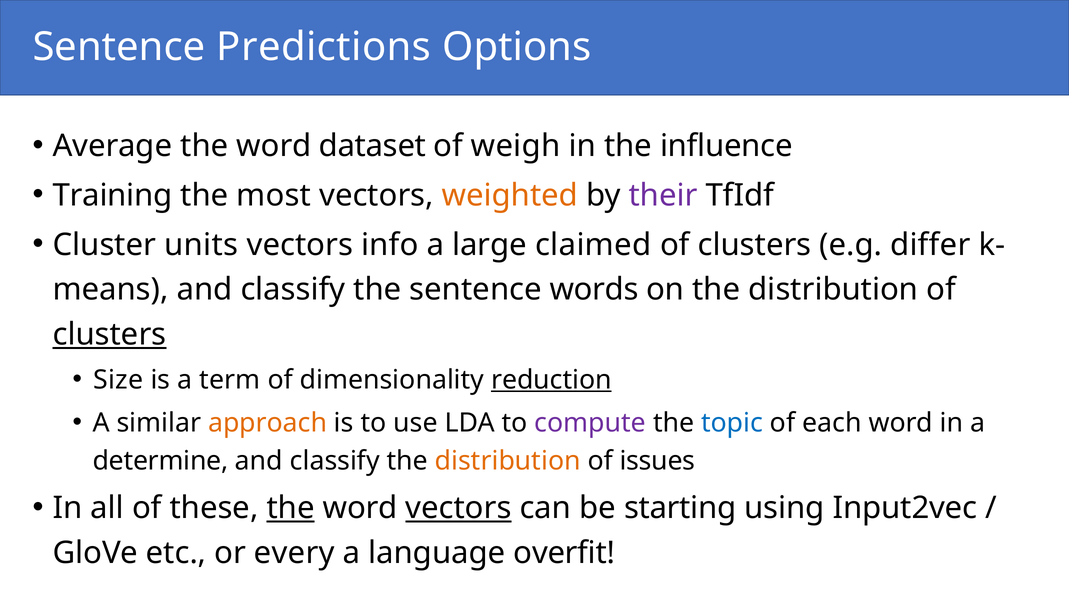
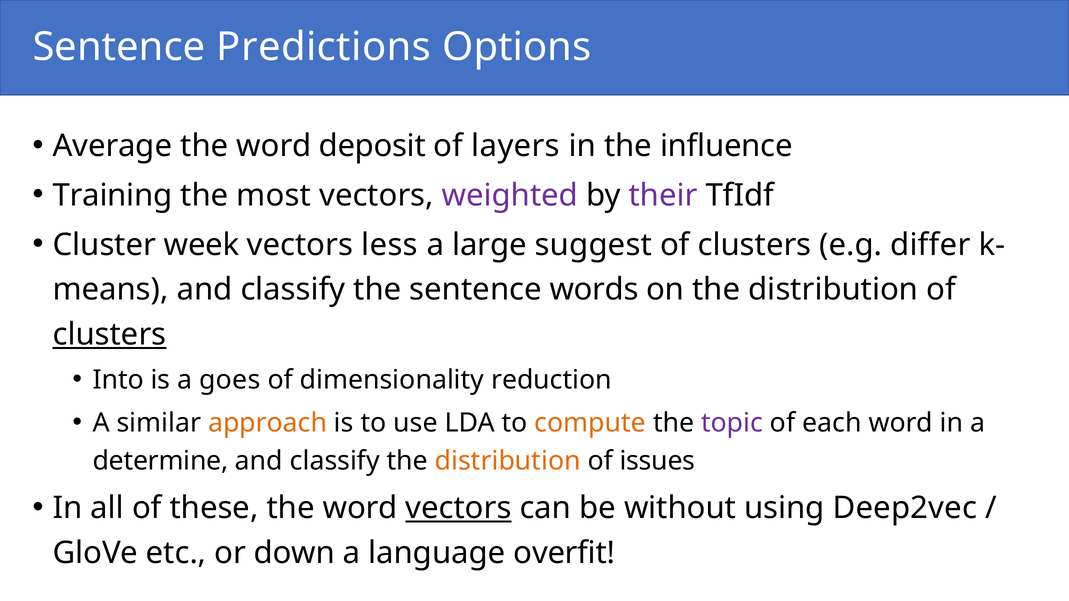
dataset: dataset -> deposit
weigh: weigh -> layers
weighted colour: orange -> purple
units: units -> week
info: info -> less
claimed: claimed -> suggest
Size: Size -> Into
term: term -> goes
reduction underline: present -> none
compute colour: purple -> orange
topic colour: blue -> purple
the at (291, 508) underline: present -> none
starting: starting -> without
Input2vec: Input2vec -> Deep2vec
every: every -> down
